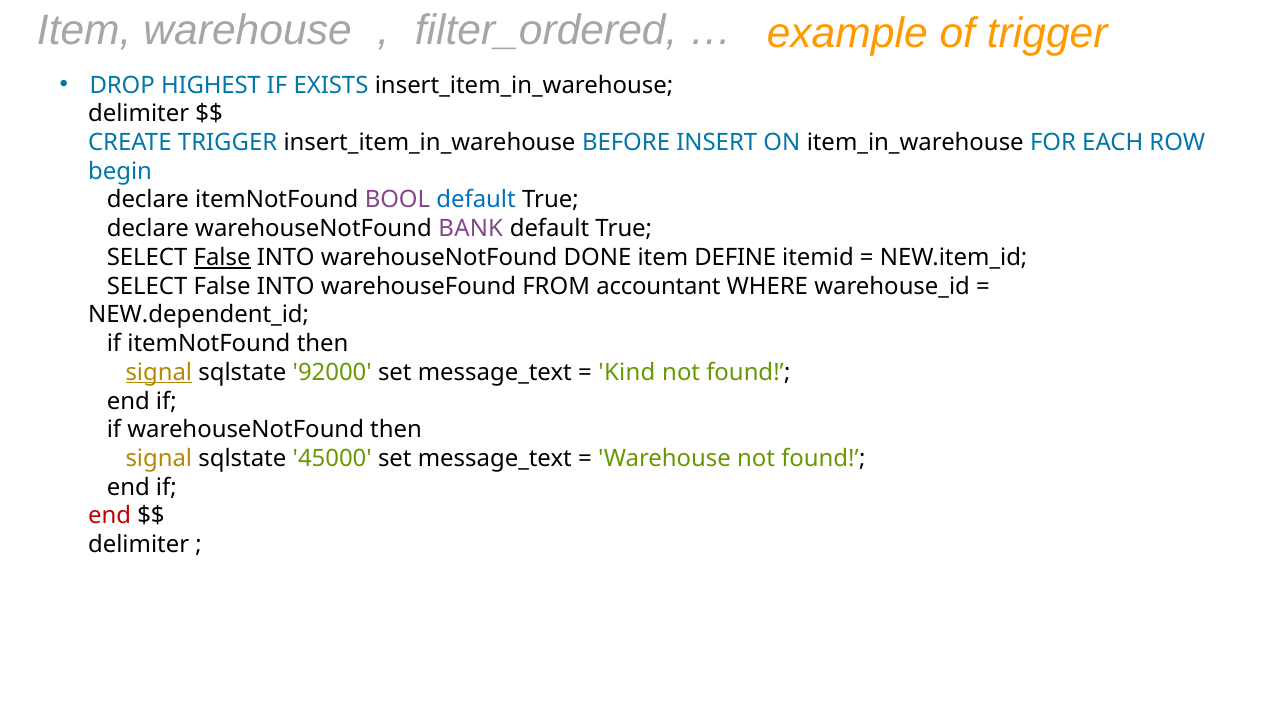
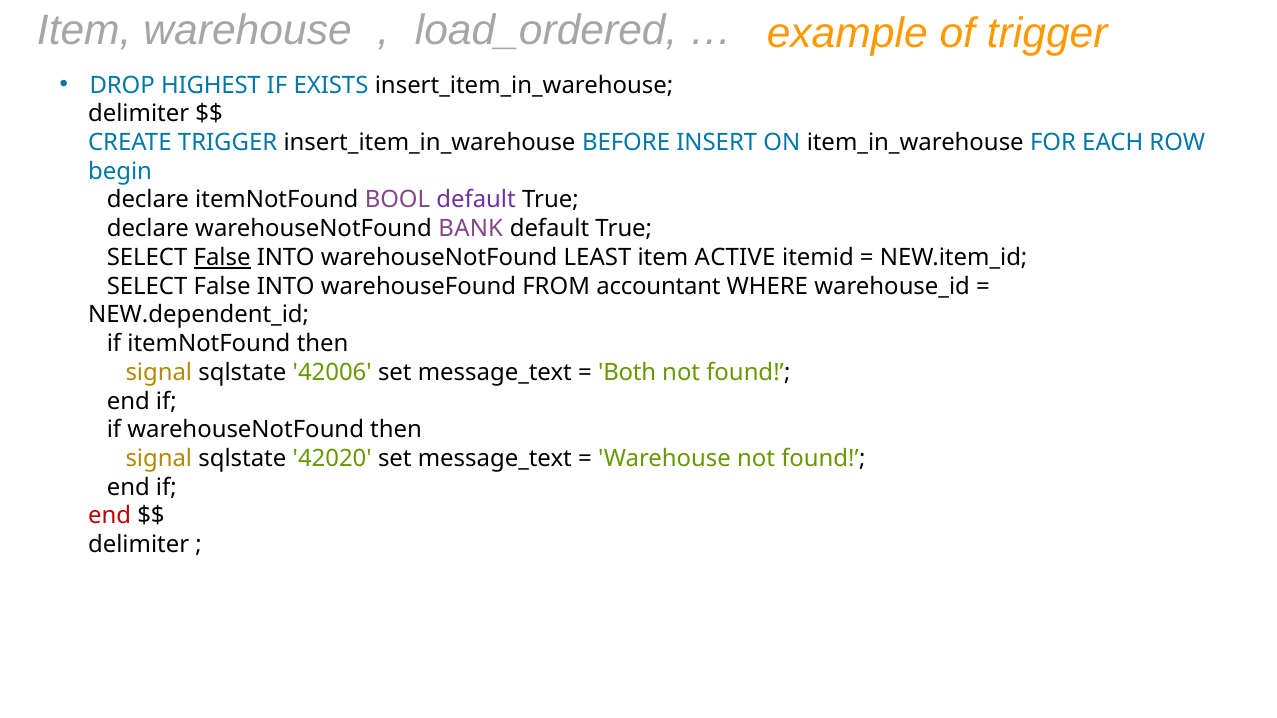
filter_ordered: filter_ordered -> load_ordered
default at (476, 200) colour: blue -> purple
DONE: DONE -> LEAST
DEFINE: DEFINE -> ACTIVE
signal at (159, 373) underline: present -> none
92000: 92000 -> 42006
Kind: Kind -> Both
45000: 45000 -> 42020
